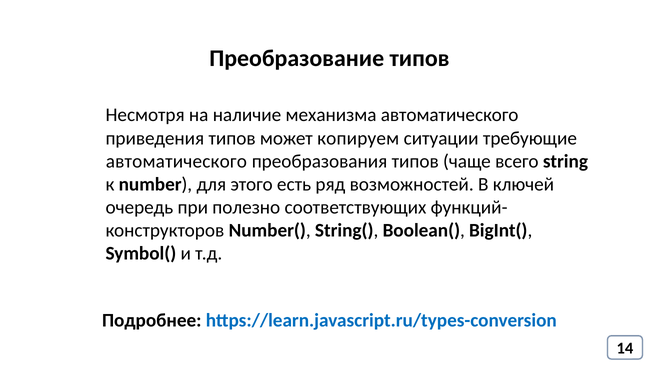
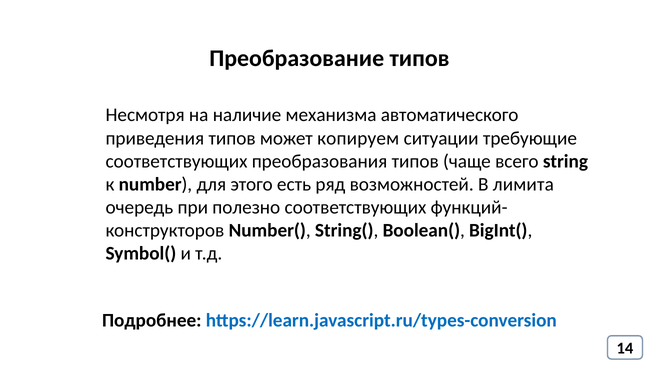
автоматического at (176, 161): автоматического -> соответствующих
ключей: ключей -> лимита
